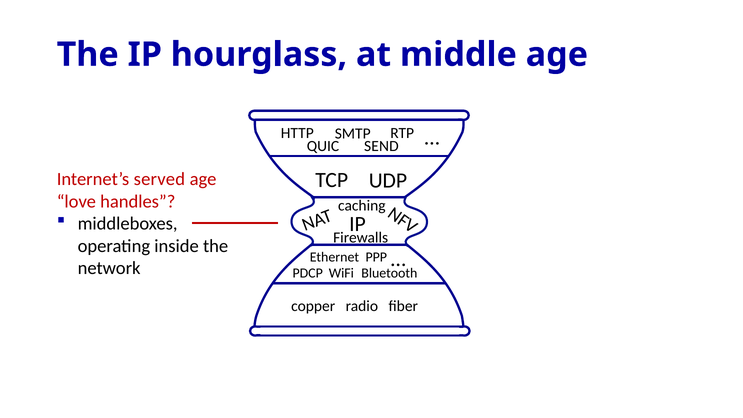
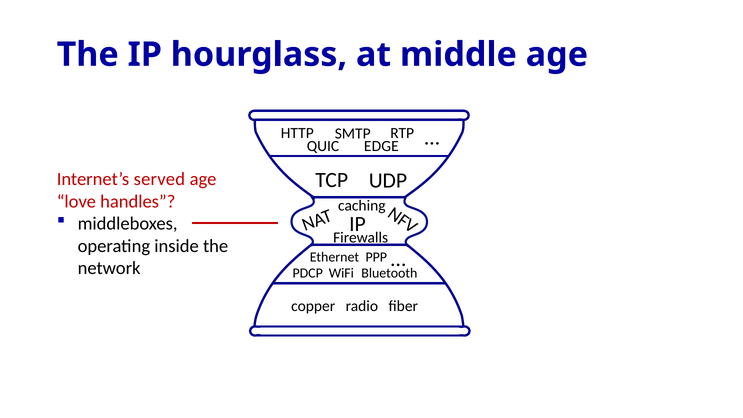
SEND: SEND -> EDGE
